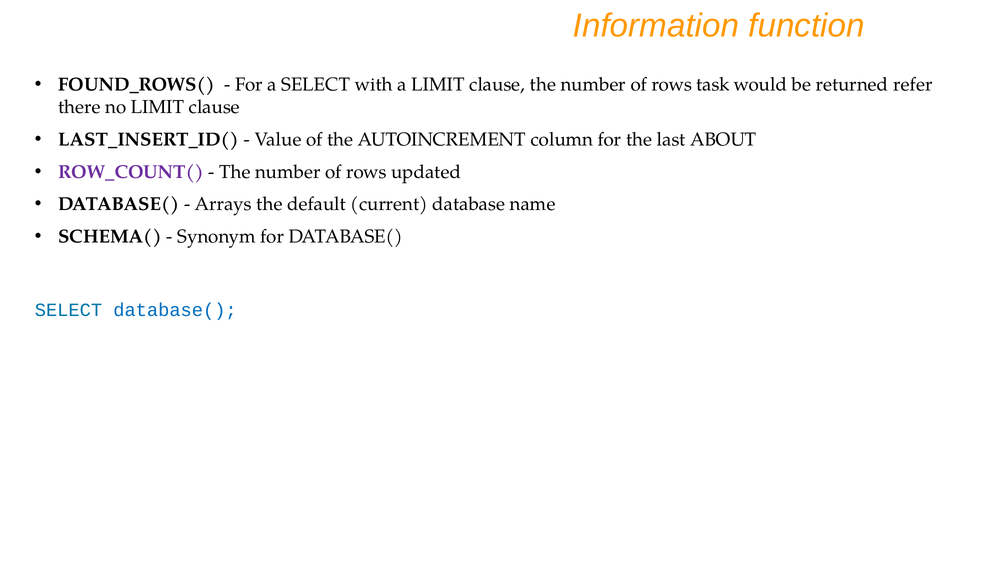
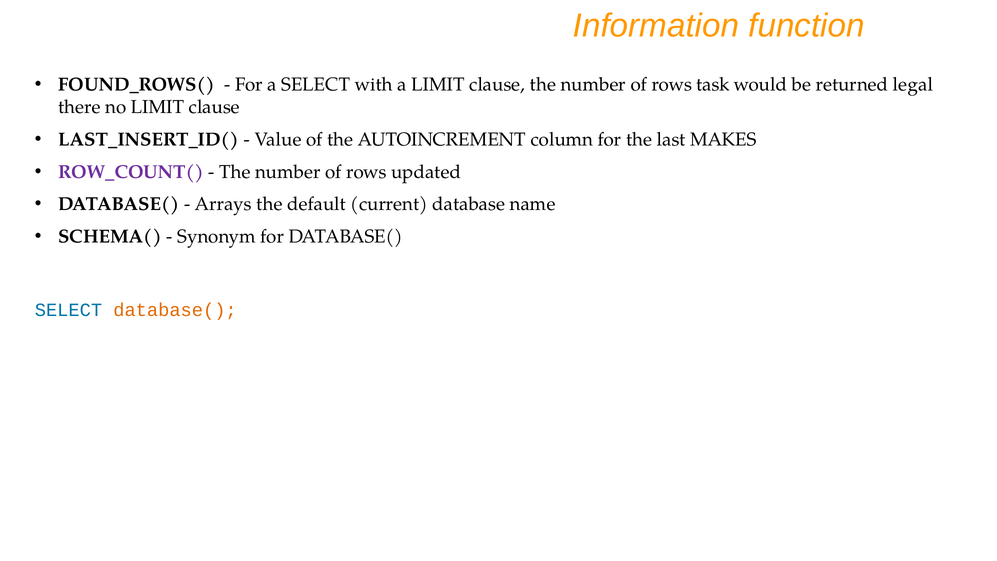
refer: refer -> legal
ABOUT: ABOUT -> MAKES
database( at (175, 310) colour: blue -> orange
